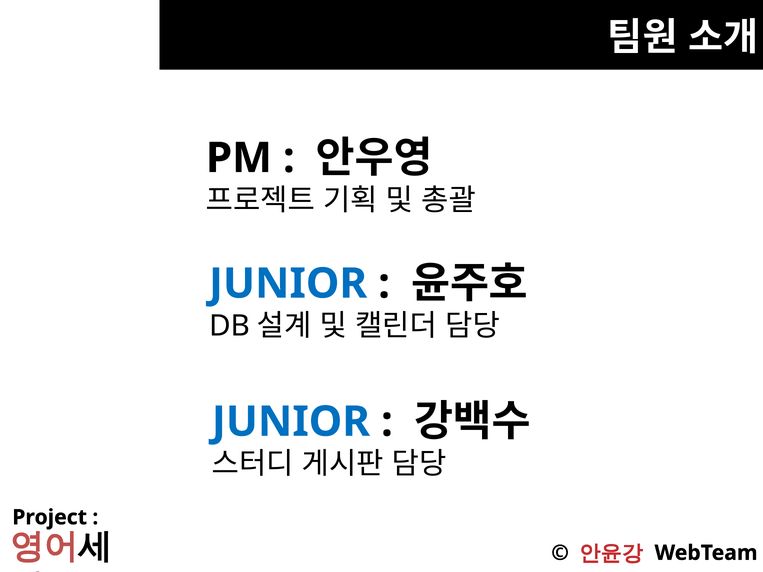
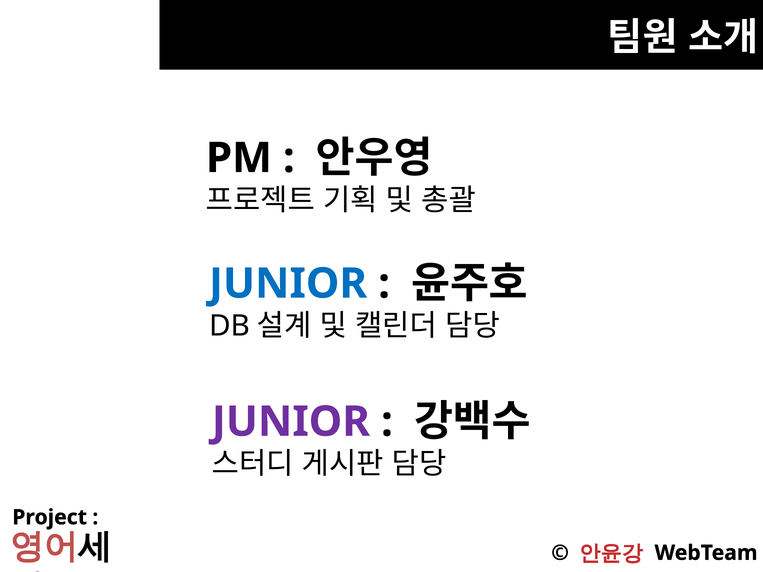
JUNIOR at (291, 422) colour: blue -> purple
